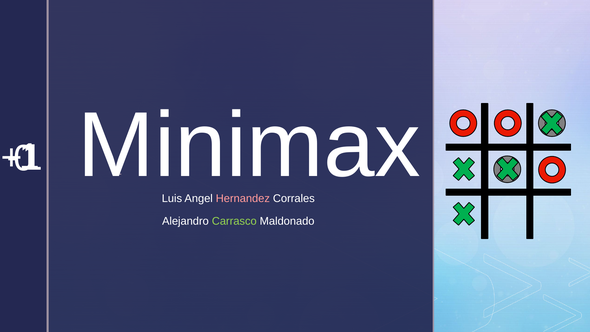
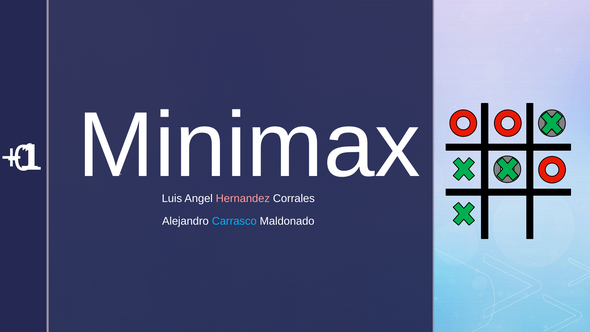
Carrasco colour: light green -> light blue
